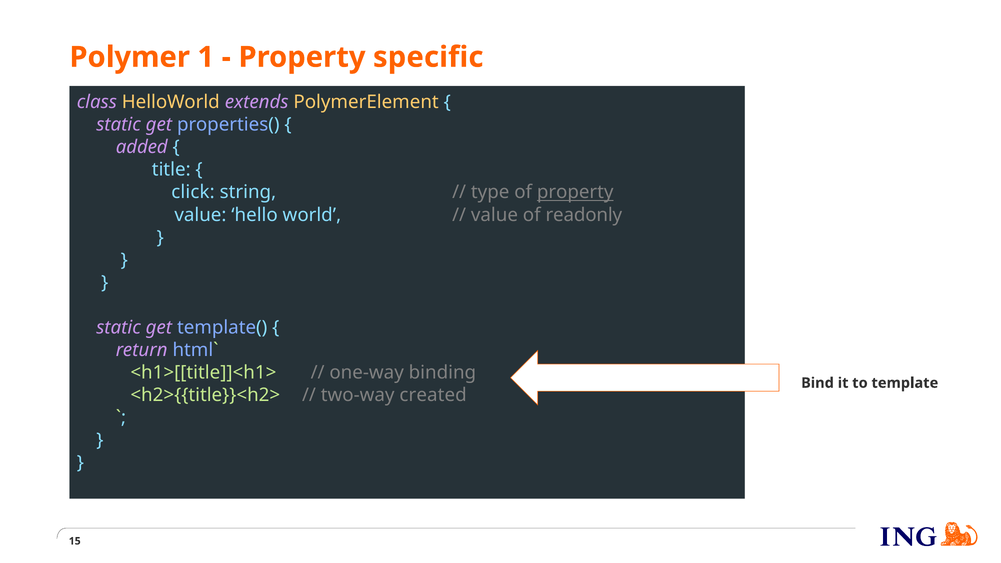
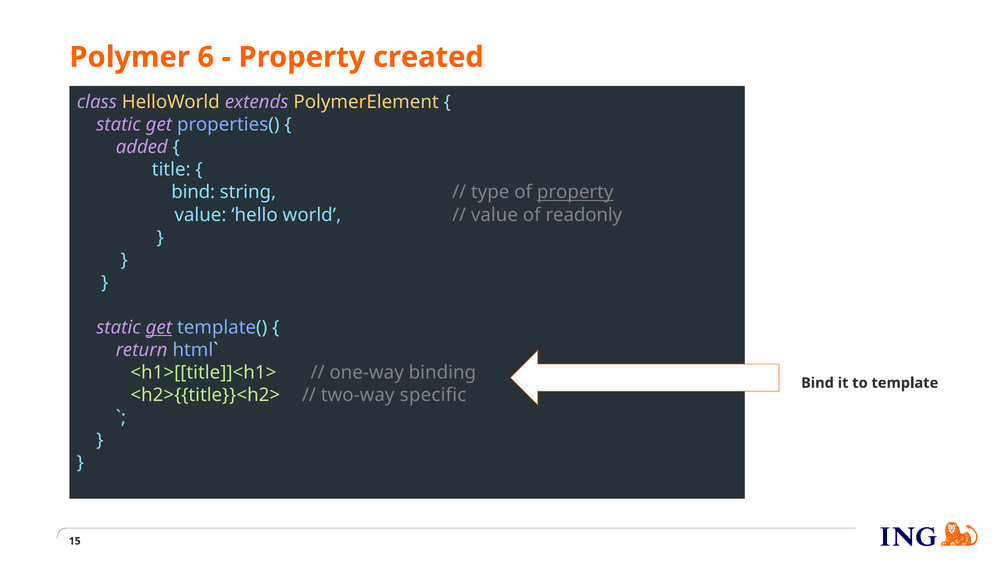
1: 1 -> 6
specific: specific -> created
click at (193, 192): click -> bind
get at (159, 327) underline: none -> present
created: created -> specific
